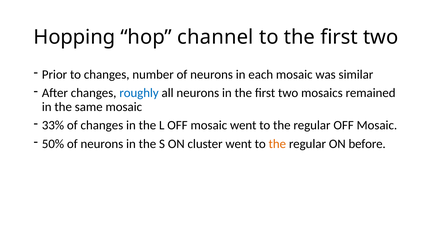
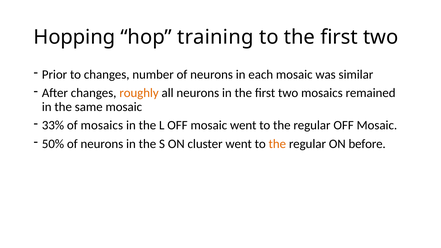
channel: channel -> training
roughly colour: blue -> orange
of changes: changes -> mosaics
